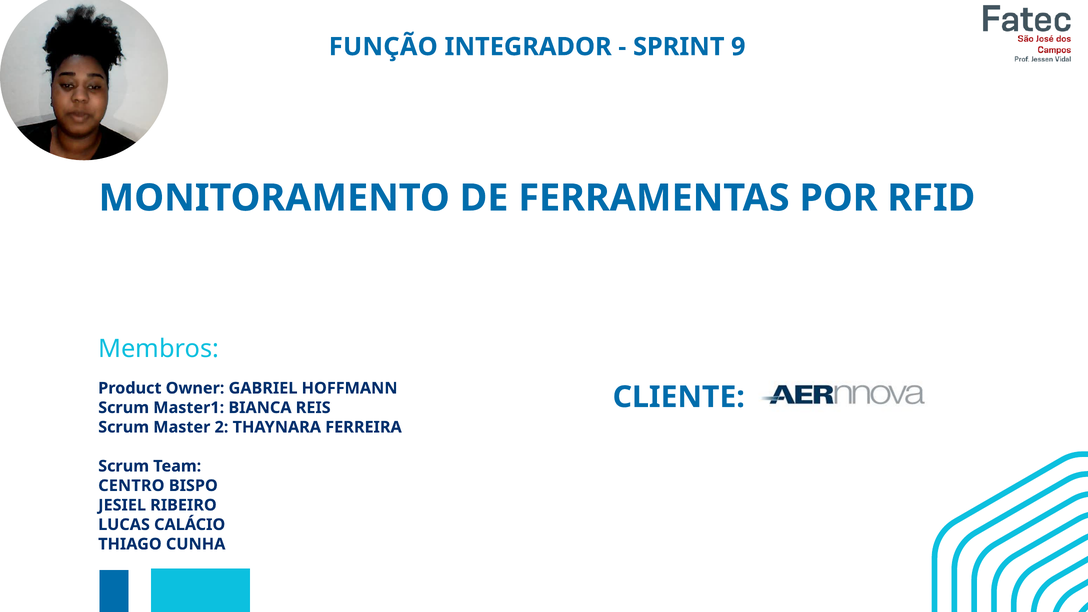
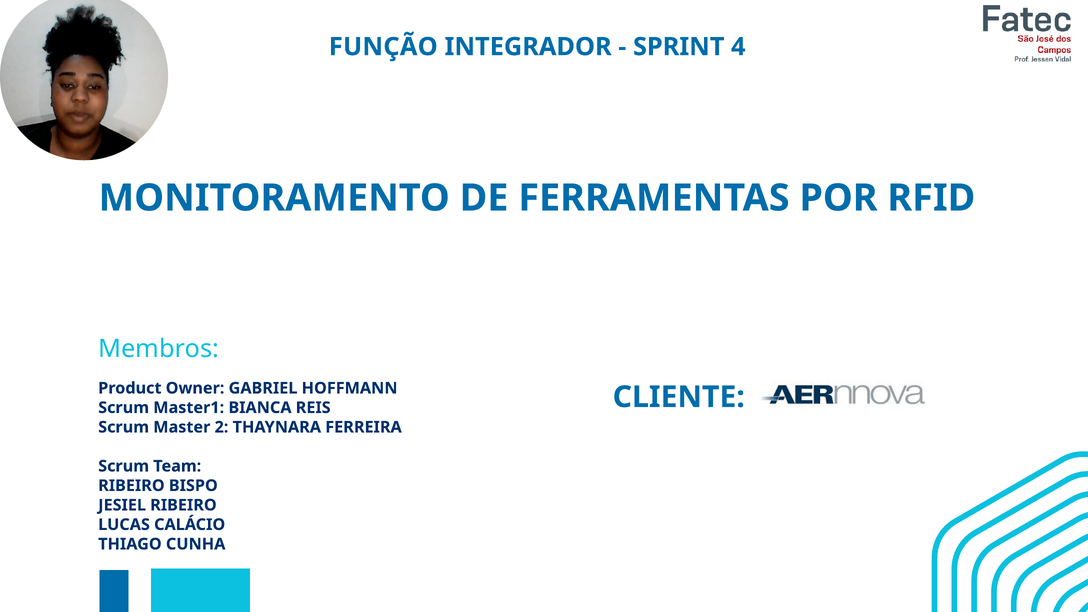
9: 9 -> 4
CENTRO at (131, 486): CENTRO -> RIBEIRO
